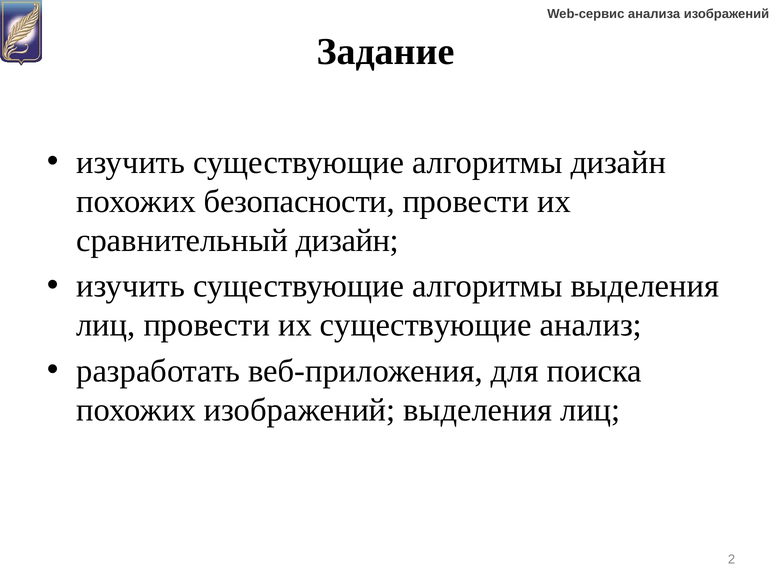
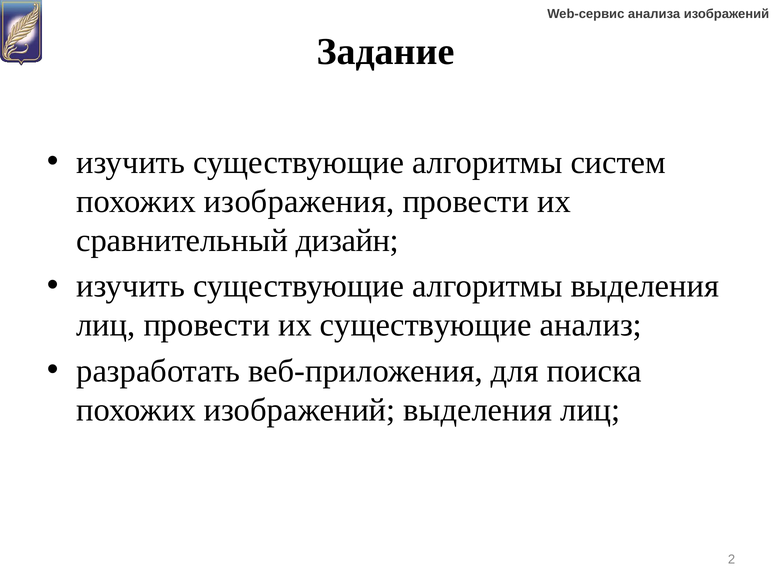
алгоритмы дизайн: дизайн -> систем
безопасности: безопасности -> изображения
